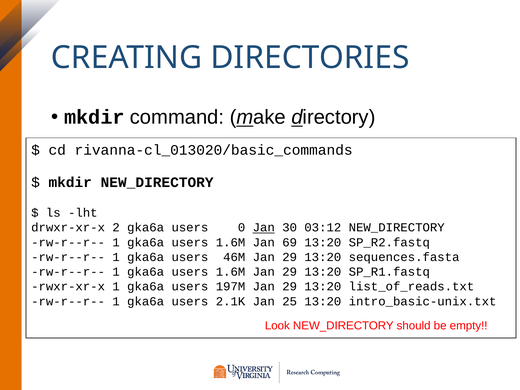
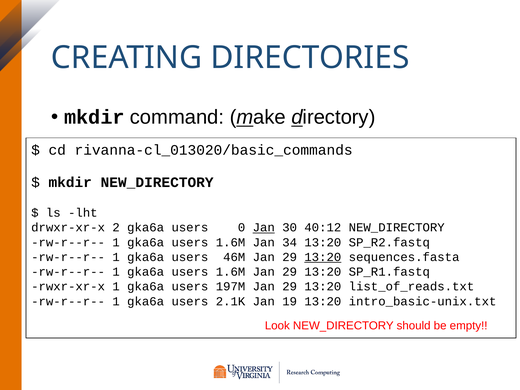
03:12: 03:12 -> 40:12
69: 69 -> 34
13:20 at (323, 257) underline: none -> present
25: 25 -> 19
